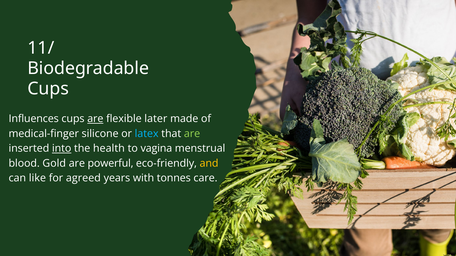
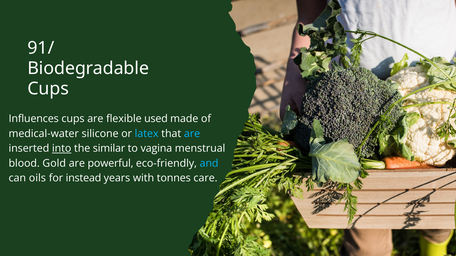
11/: 11/ -> 91/
are at (95, 119) underline: present -> none
later: later -> used
medical-finger: medical-finger -> medical-water
are at (192, 134) colour: light green -> light blue
health: health -> similar
and colour: yellow -> light blue
like: like -> oils
agreed: agreed -> instead
